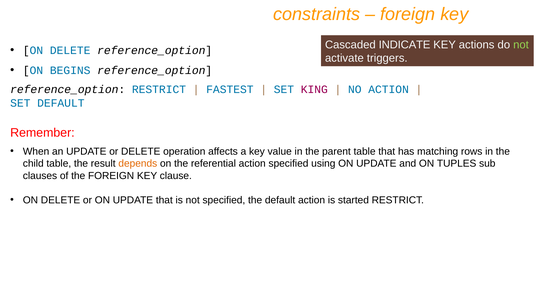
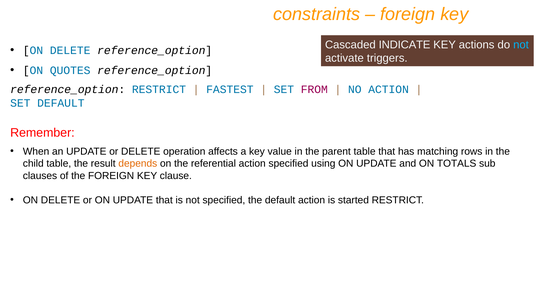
not at (521, 45) colour: light green -> light blue
BEGINS: BEGINS -> QUOTES
KING: KING -> FROM
TUPLES: TUPLES -> TOTALS
